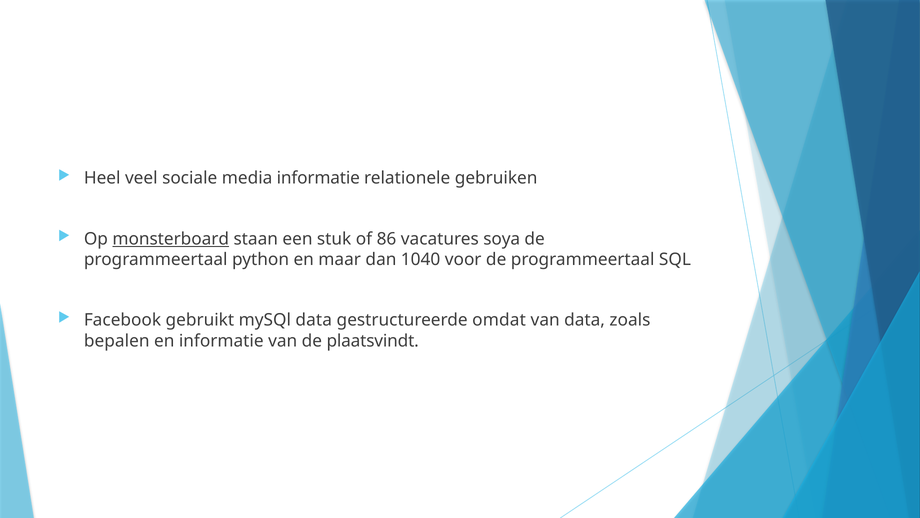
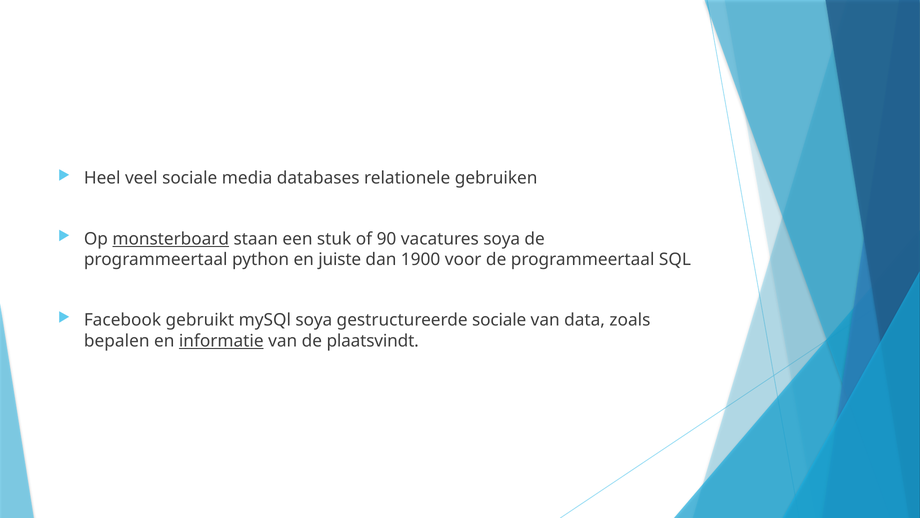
media informatie: informatie -> databases
86: 86 -> 90
maar: maar -> juiste
1040: 1040 -> 1900
mySQl data: data -> soya
gestructureerde omdat: omdat -> sociale
informatie at (221, 341) underline: none -> present
